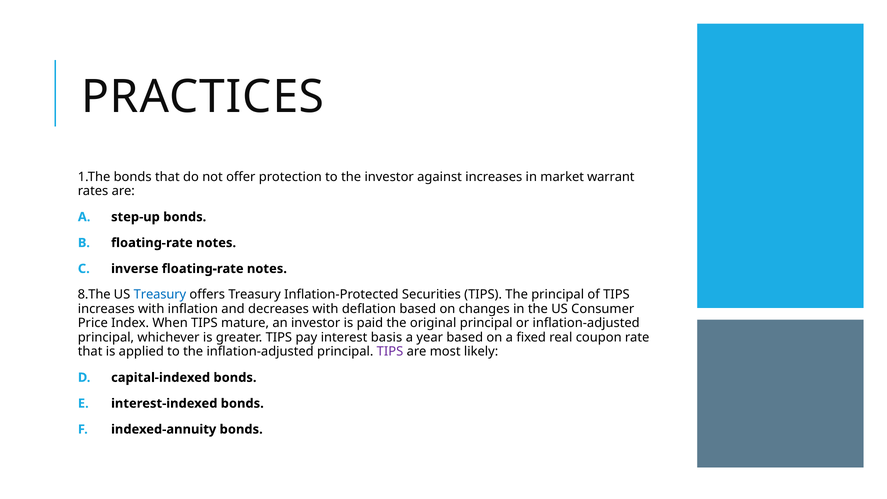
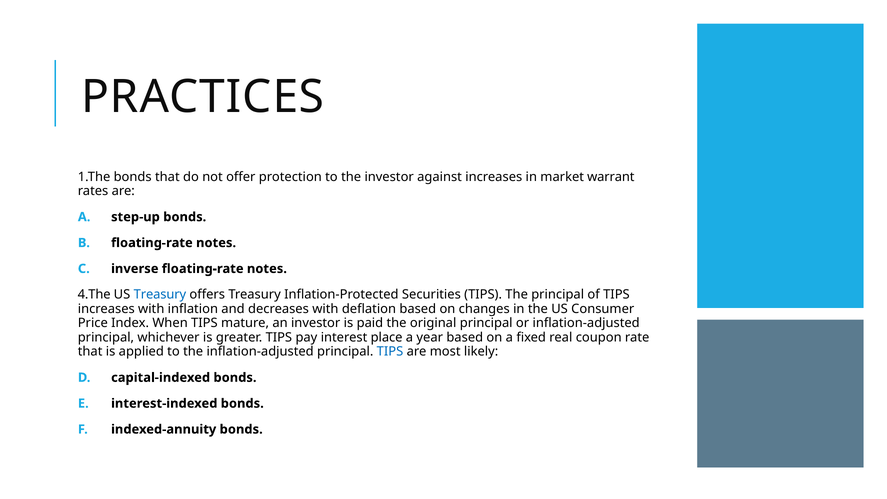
8.The: 8.The -> 4.The
basis: basis -> place
TIPS at (390, 352) colour: purple -> blue
